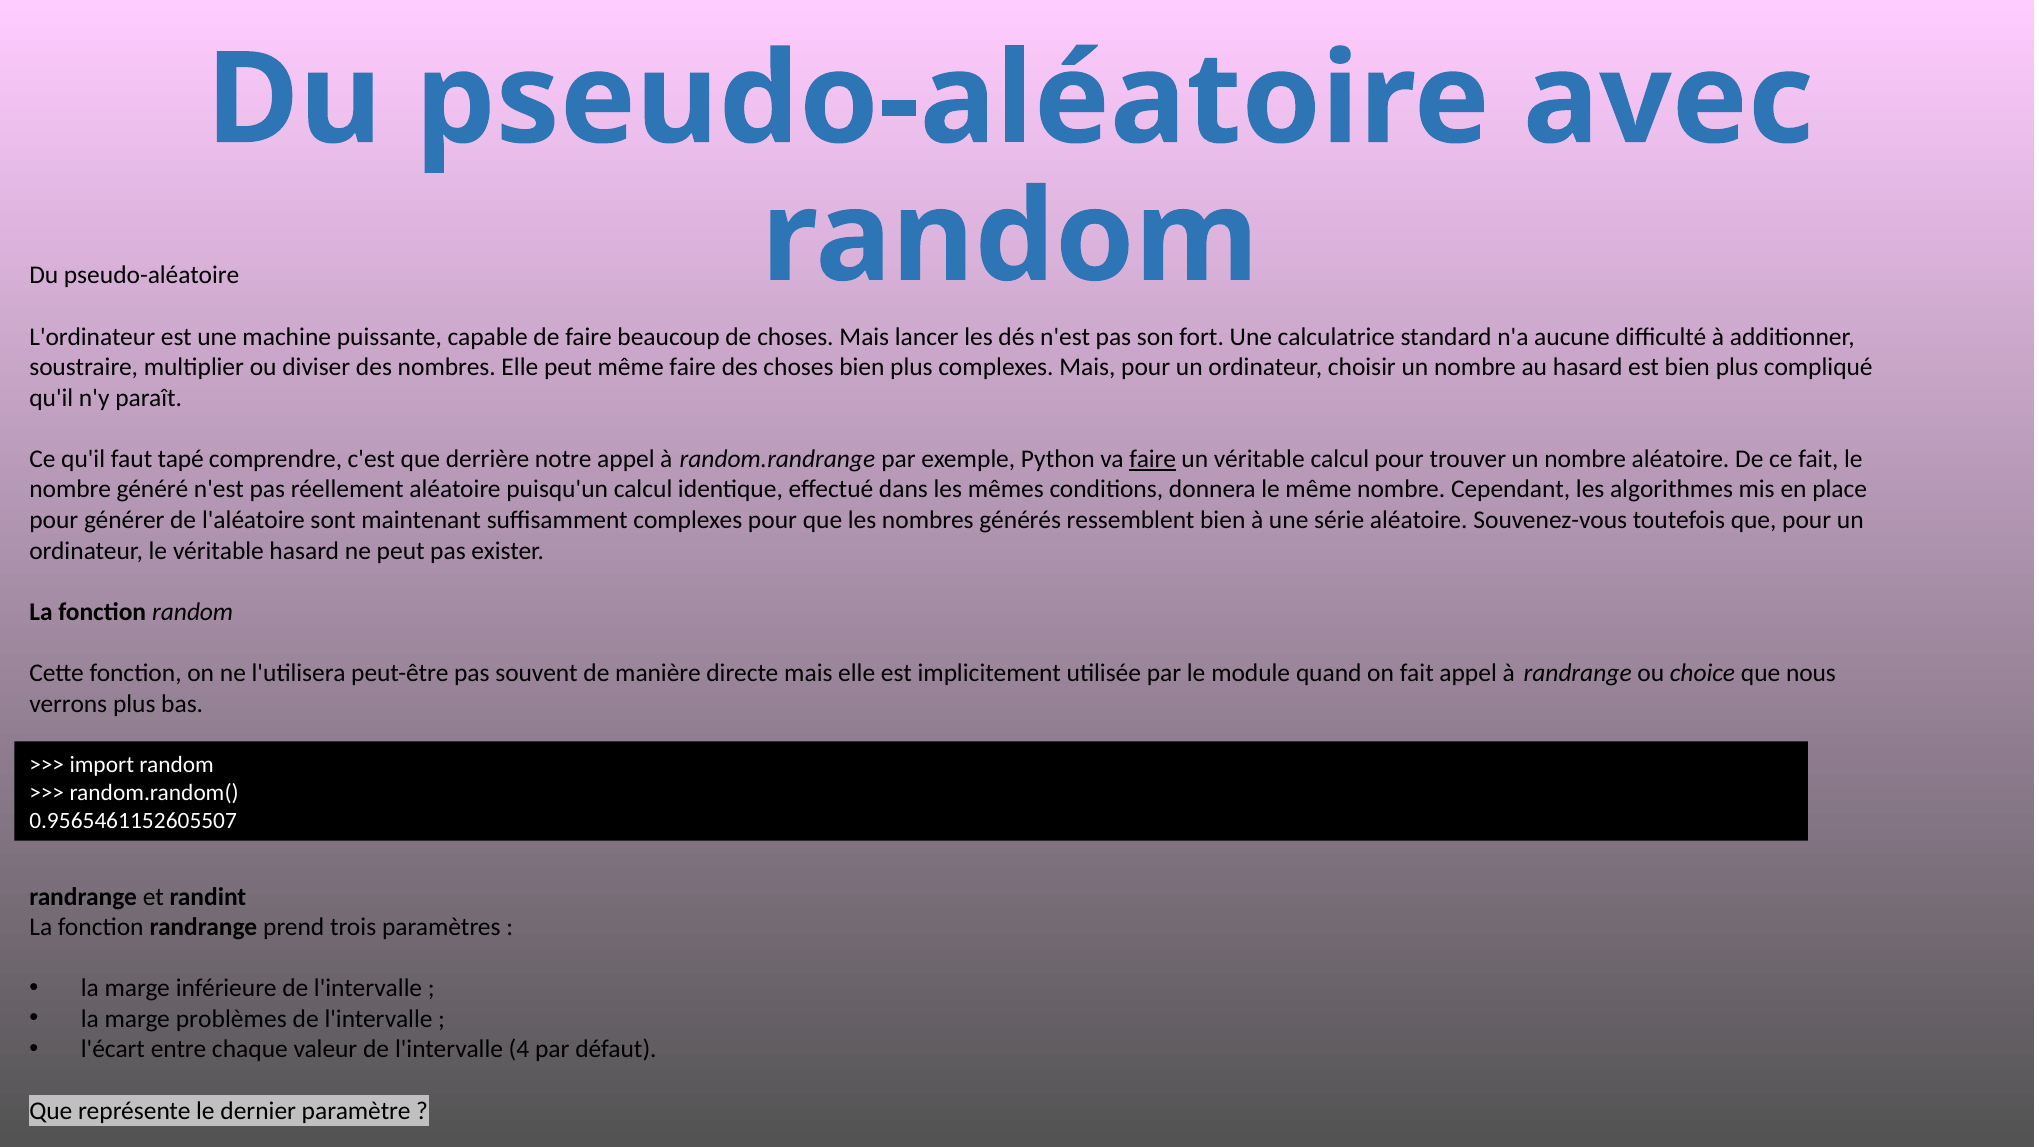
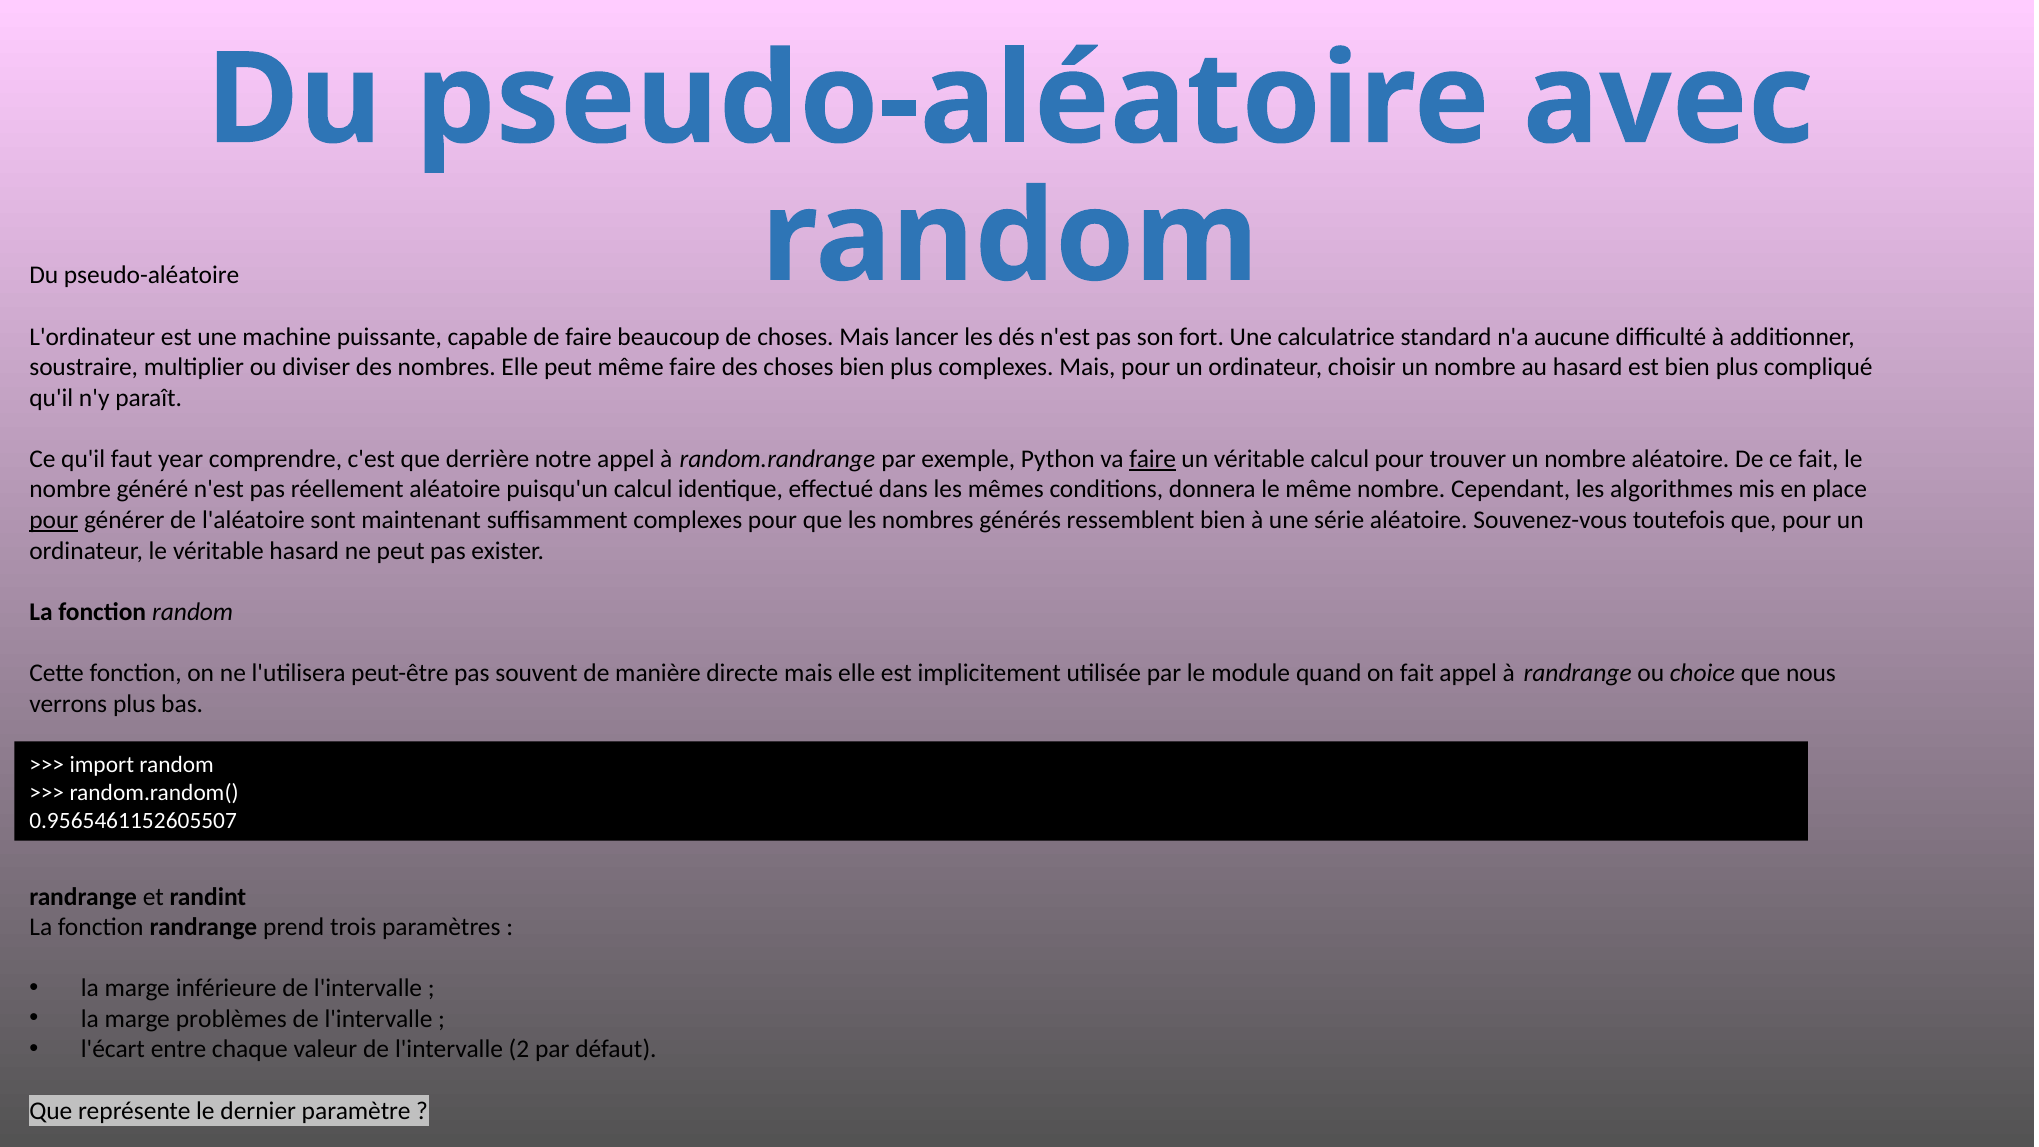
tapé: tapé -> year
pour at (54, 520) underline: none -> present
4: 4 -> 2
